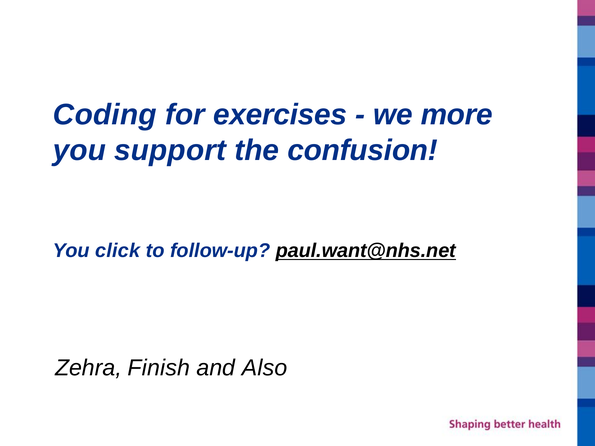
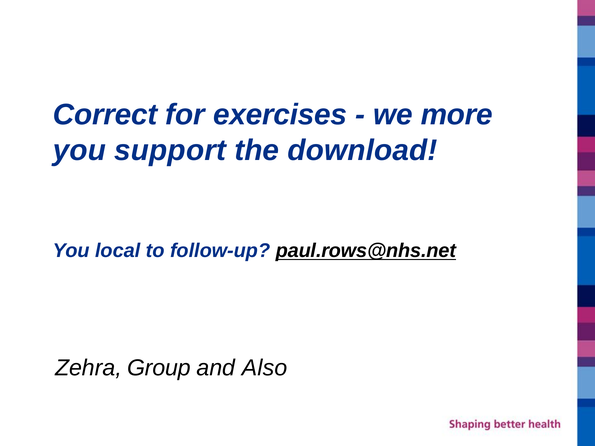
Coding: Coding -> Correct
confusion: confusion -> download
click: click -> local
paul.want@nhs.net: paul.want@nhs.net -> paul.rows@nhs.net
Finish: Finish -> Group
